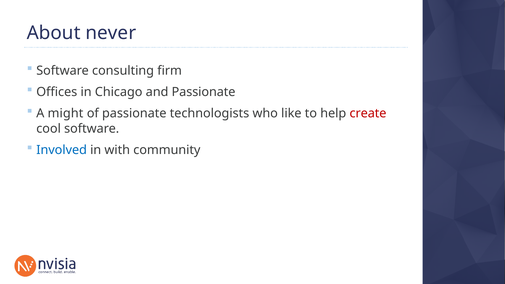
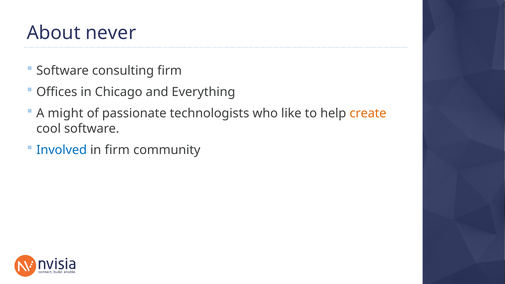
and Passionate: Passionate -> Everything
create colour: red -> orange
in with: with -> firm
